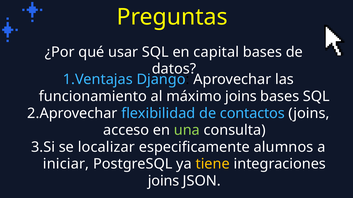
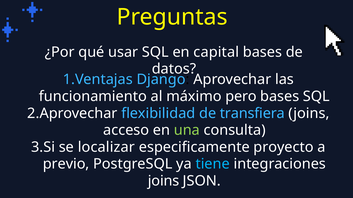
máximo joins: joins -> pero
contactos: contactos -> transfiera
alumnos: alumnos -> proyecto
iniciar: iniciar -> previo
tiene colour: yellow -> light blue
